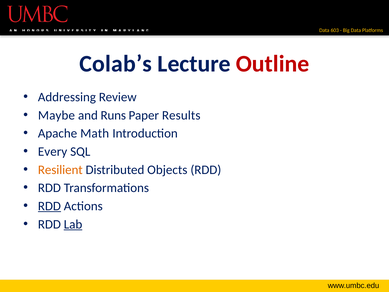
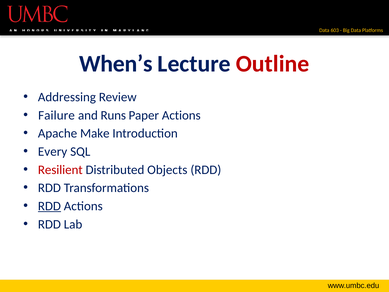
Colab’s: Colab’s -> When’s
Maybe: Maybe -> Failure
Paper Results: Results -> Actions
Math: Math -> Make
Resilient colour: orange -> red
Lab underline: present -> none
